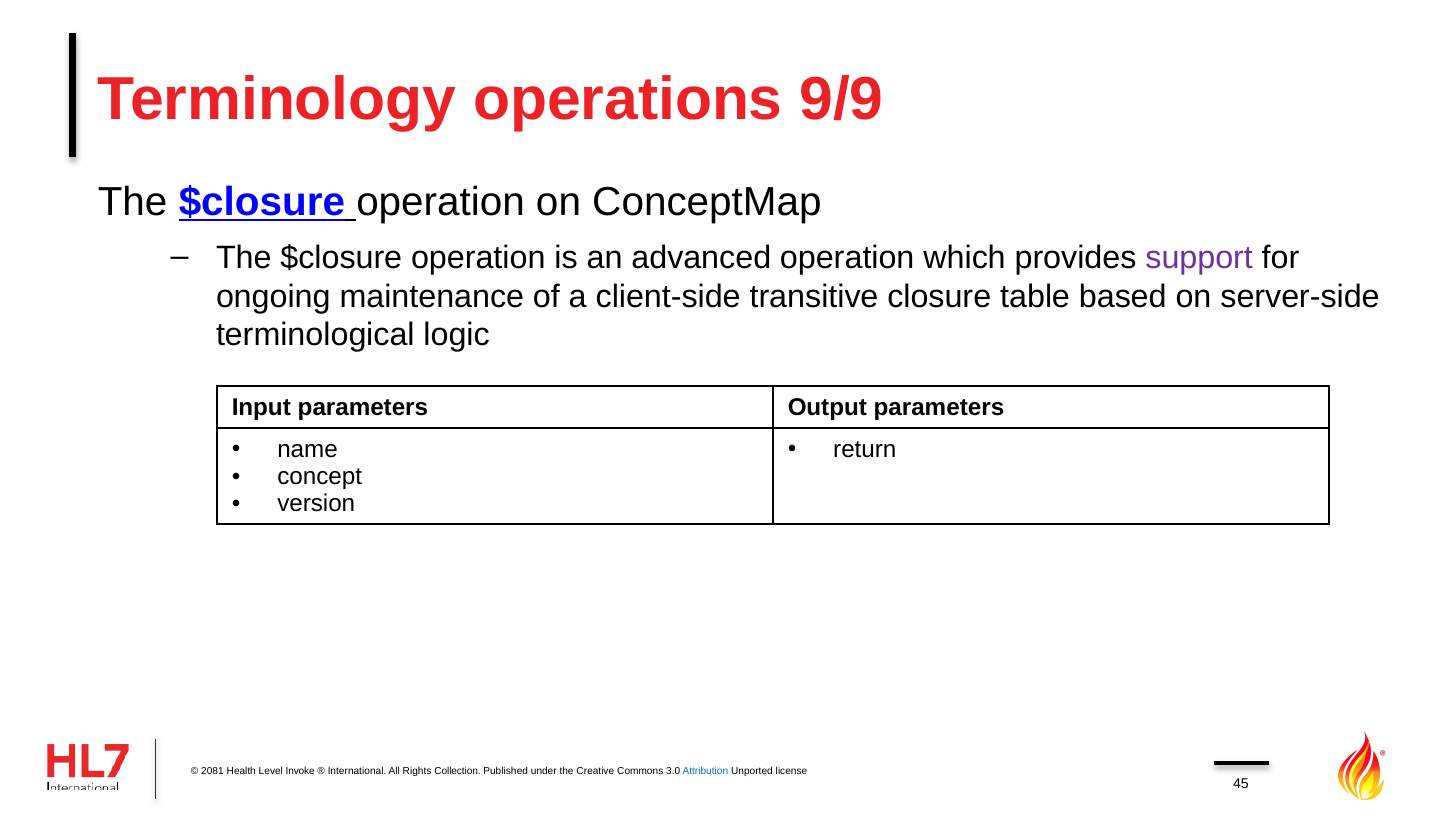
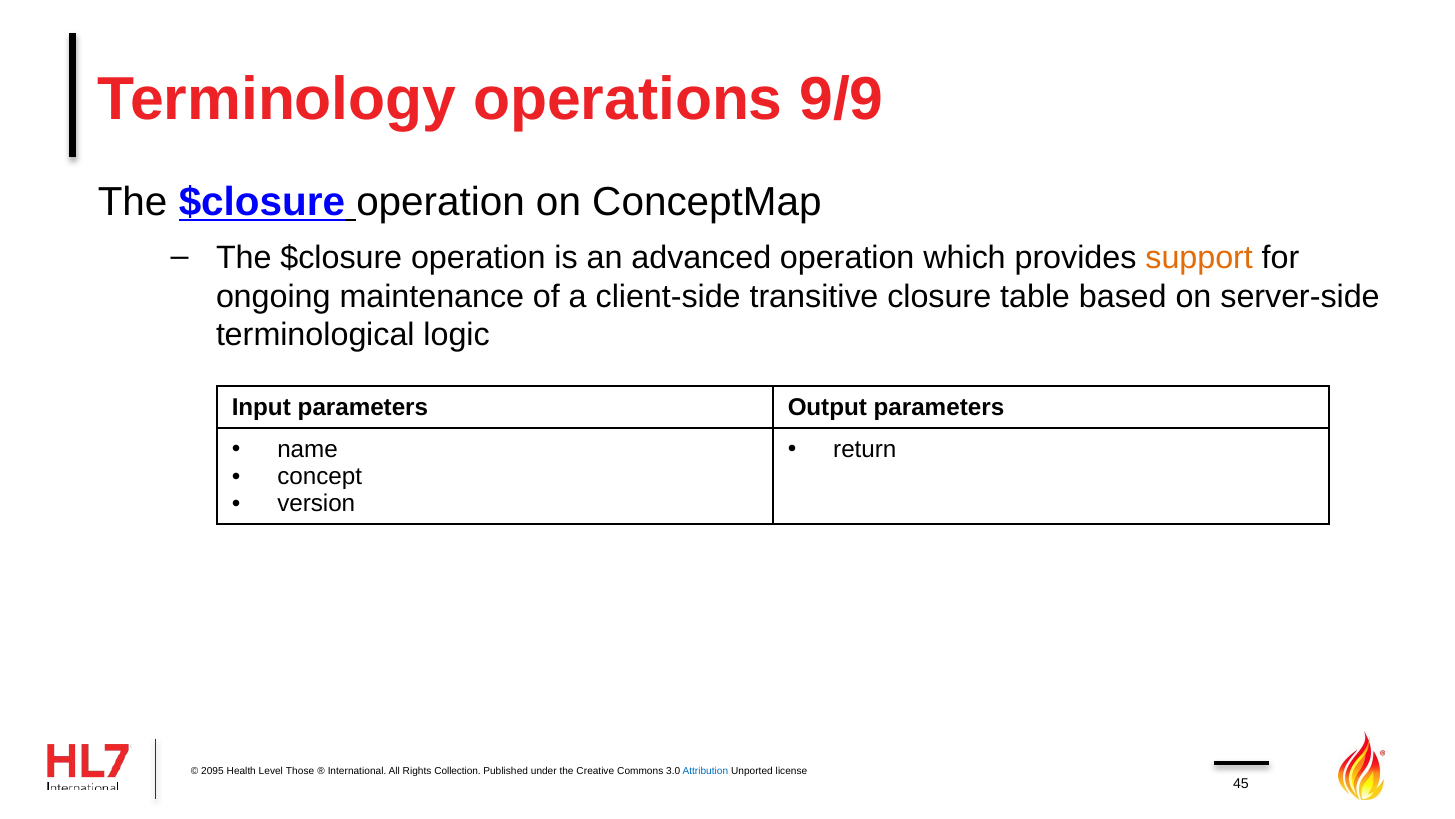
support colour: purple -> orange
2081: 2081 -> 2095
Invoke: Invoke -> Those
